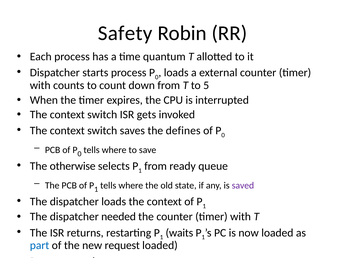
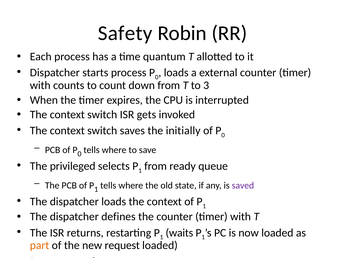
5: 5 -> 3
defines: defines -> initially
otherwise: otherwise -> privileged
needed: needed -> defines
part colour: blue -> orange
